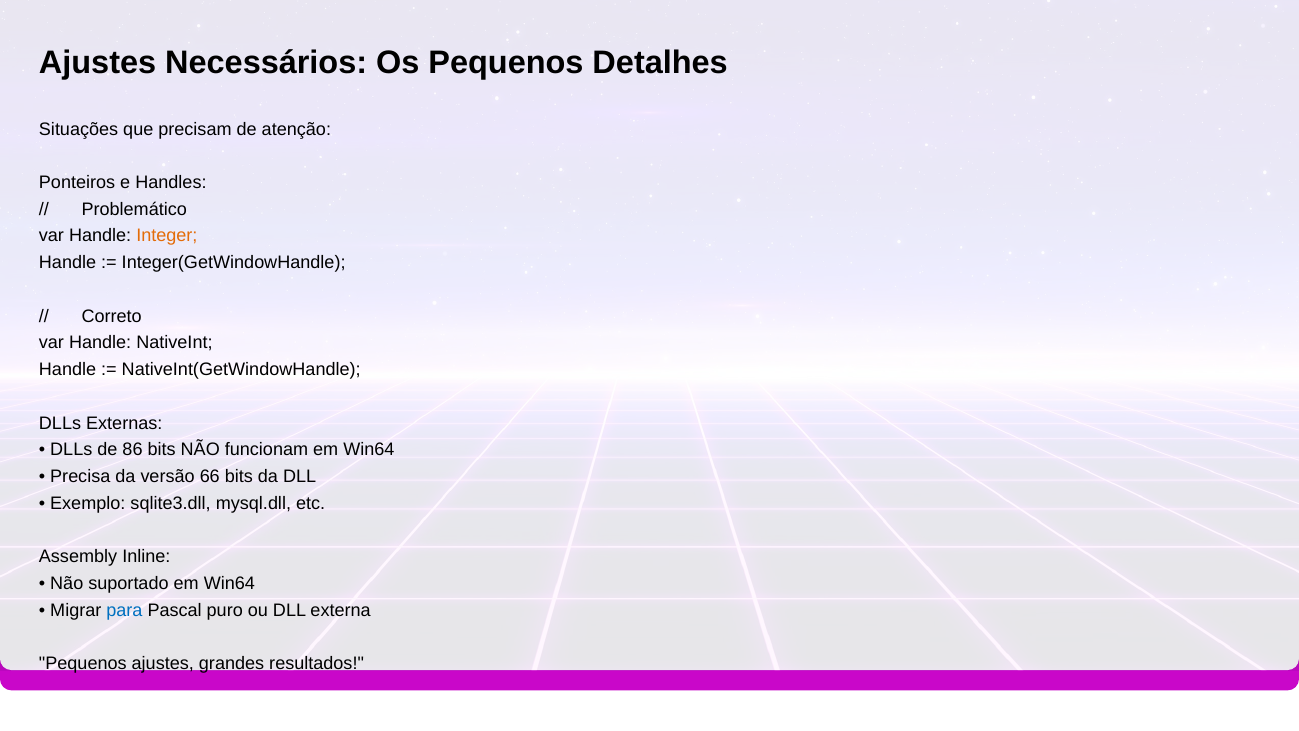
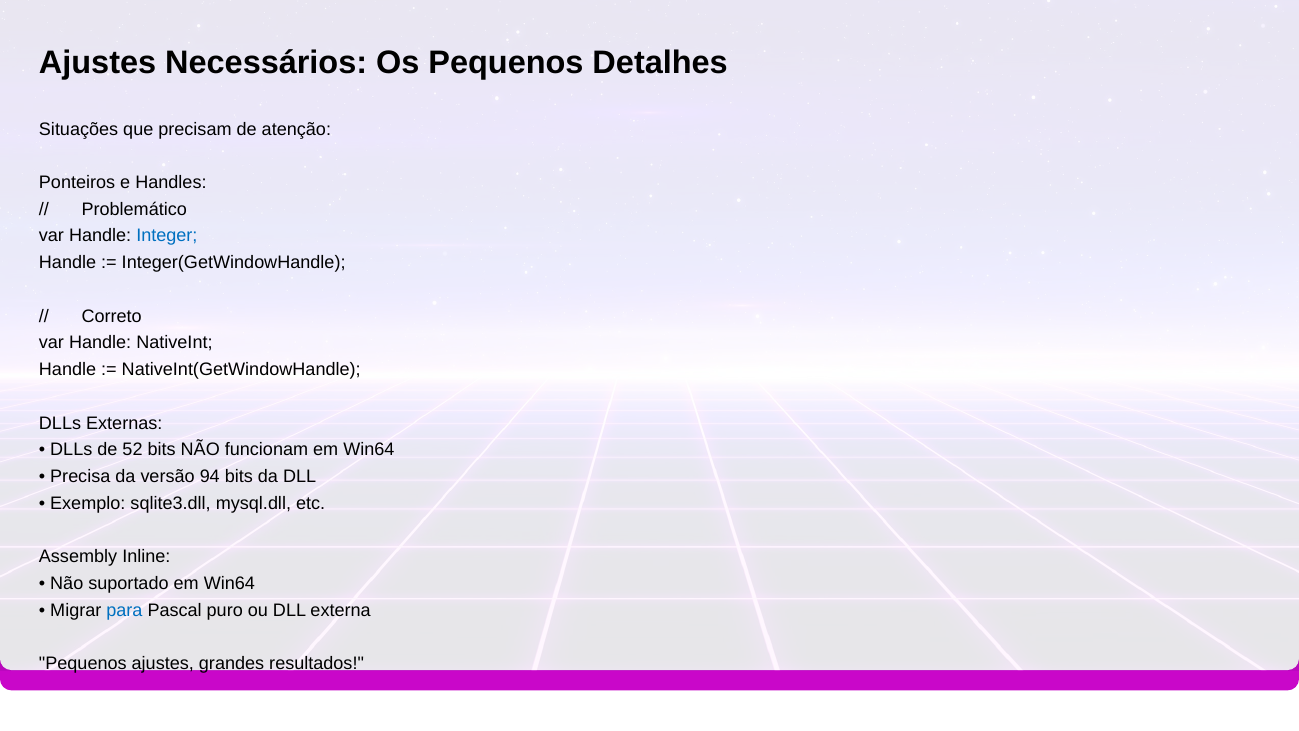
Integer colour: orange -> blue
86: 86 -> 52
66: 66 -> 94
